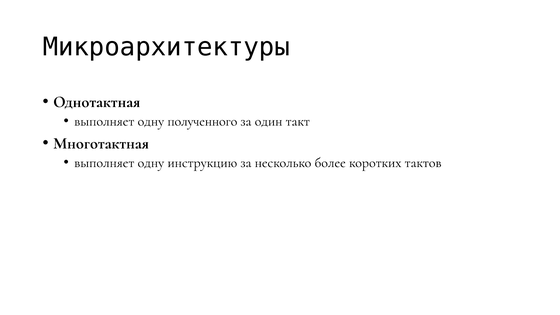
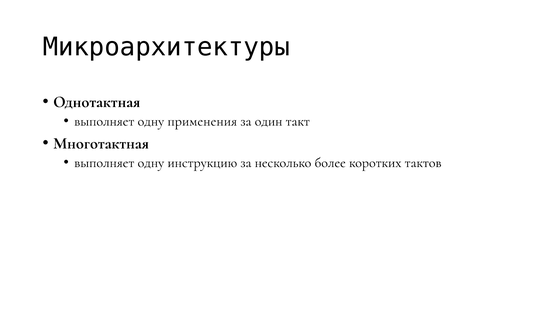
полученного: полученного -> применения
